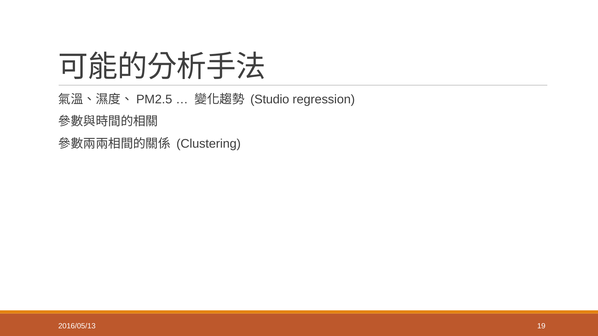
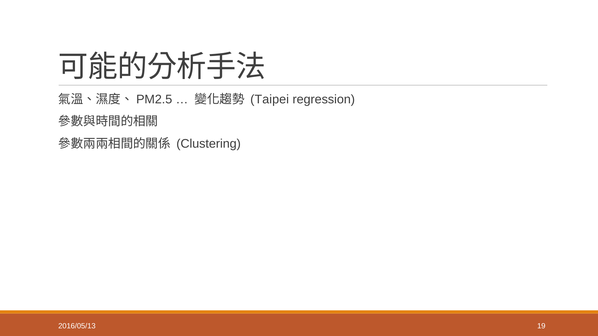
Studio: Studio -> Taipei
